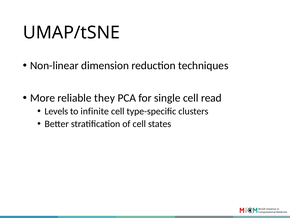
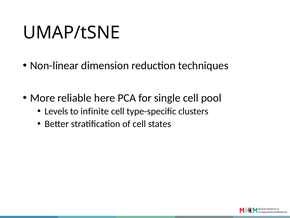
they: they -> here
read: read -> pool
